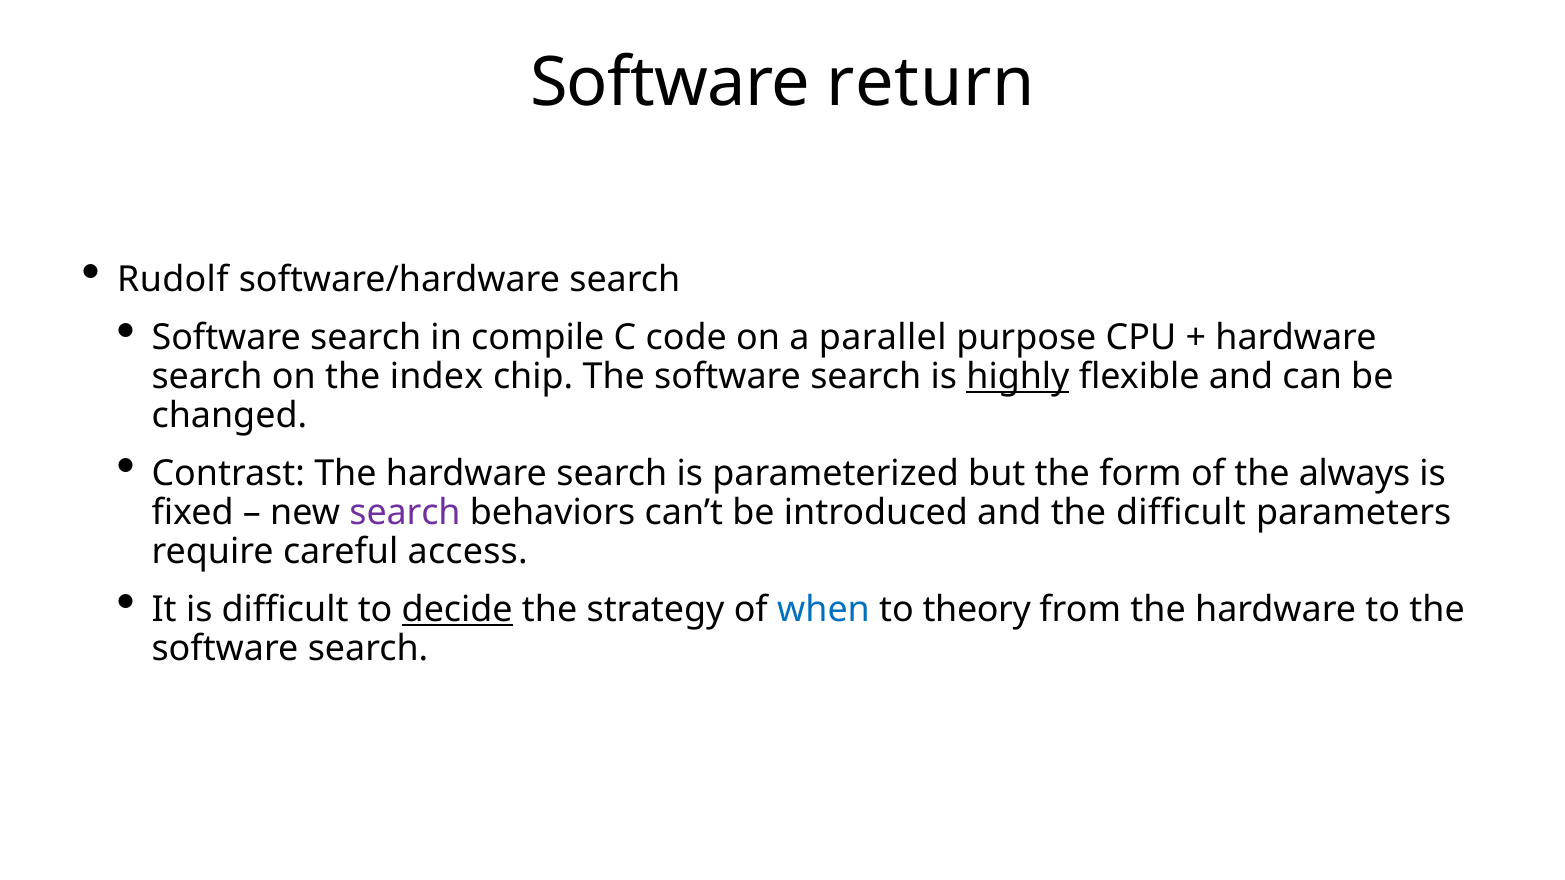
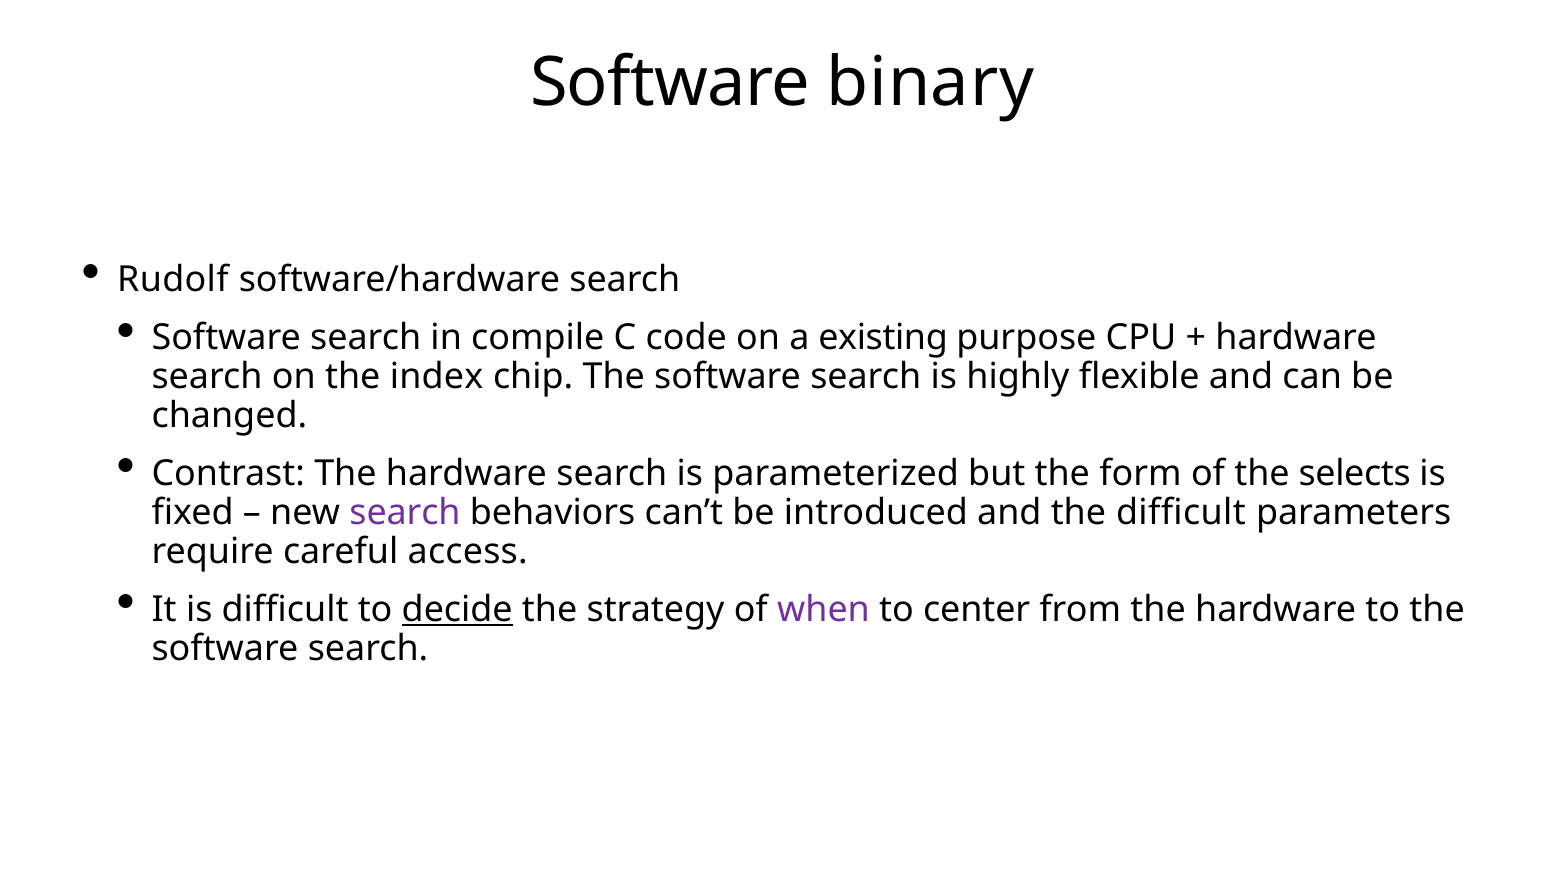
return: return -> binary
parallel: parallel -> existing
highly underline: present -> none
always: always -> selects
when colour: blue -> purple
theory: theory -> center
